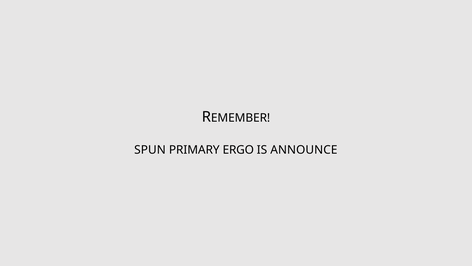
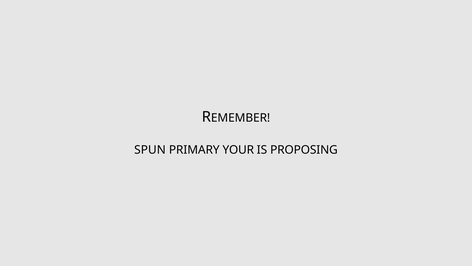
ERGO: ERGO -> YOUR
ANNOUNCE: ANNOUNCE -> PROPOSING
